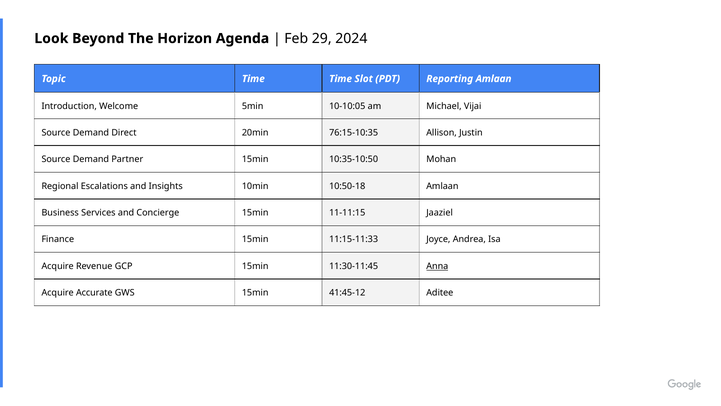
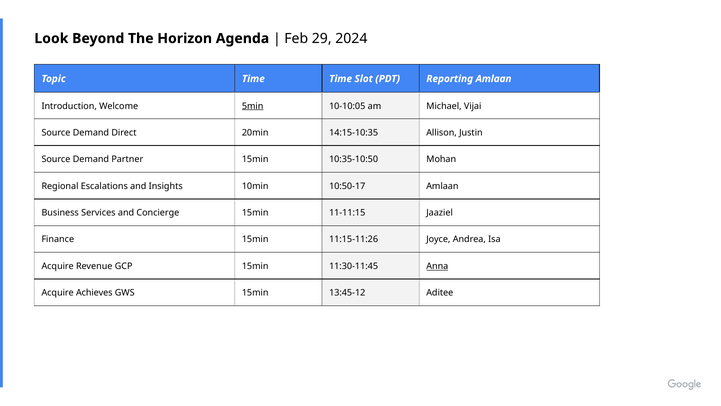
5min underline: none -> present
76:15-10:35: 76:15-10:35 -> 14:15-10:35
10:50-18: 10:50-18 -> 10:50-17
11:15-11:33: 11:15-11:33 -> 11:15-11:26
Accurate: Accurate -> Achieves
41:45-12: 41:45-12 -> 13:45-12
